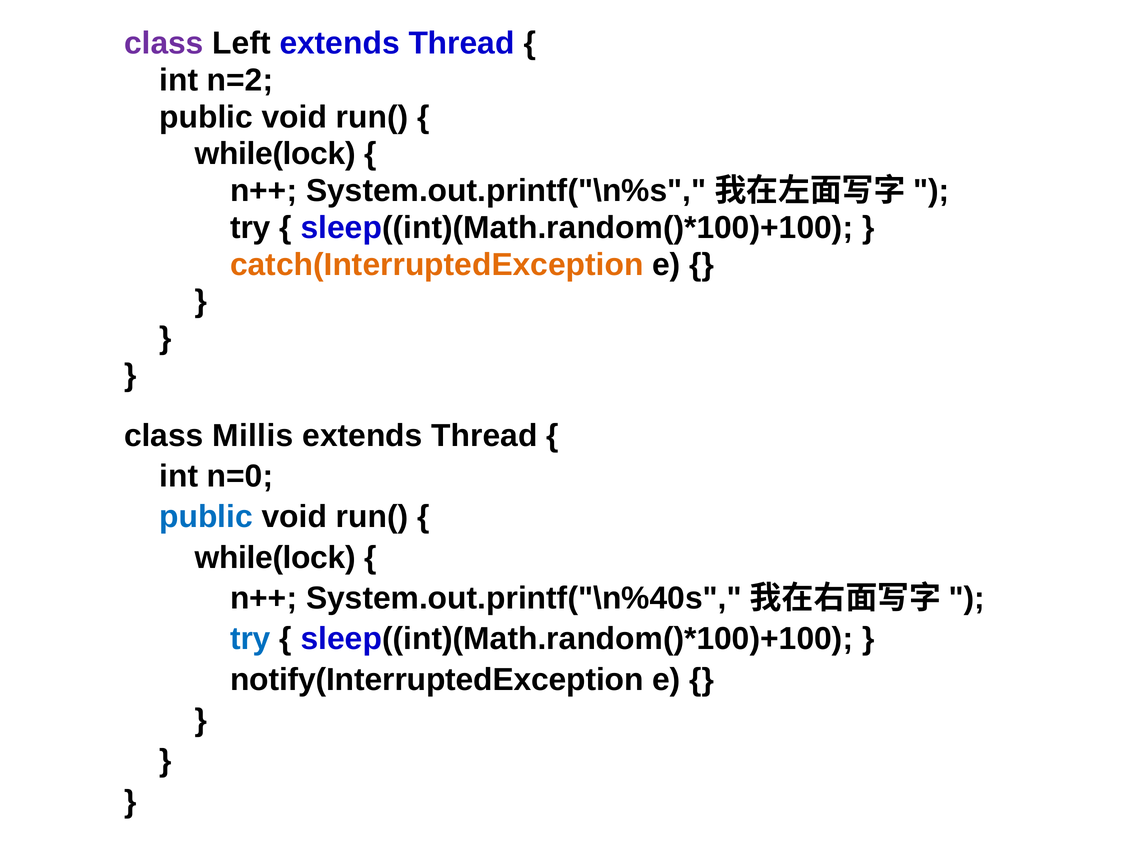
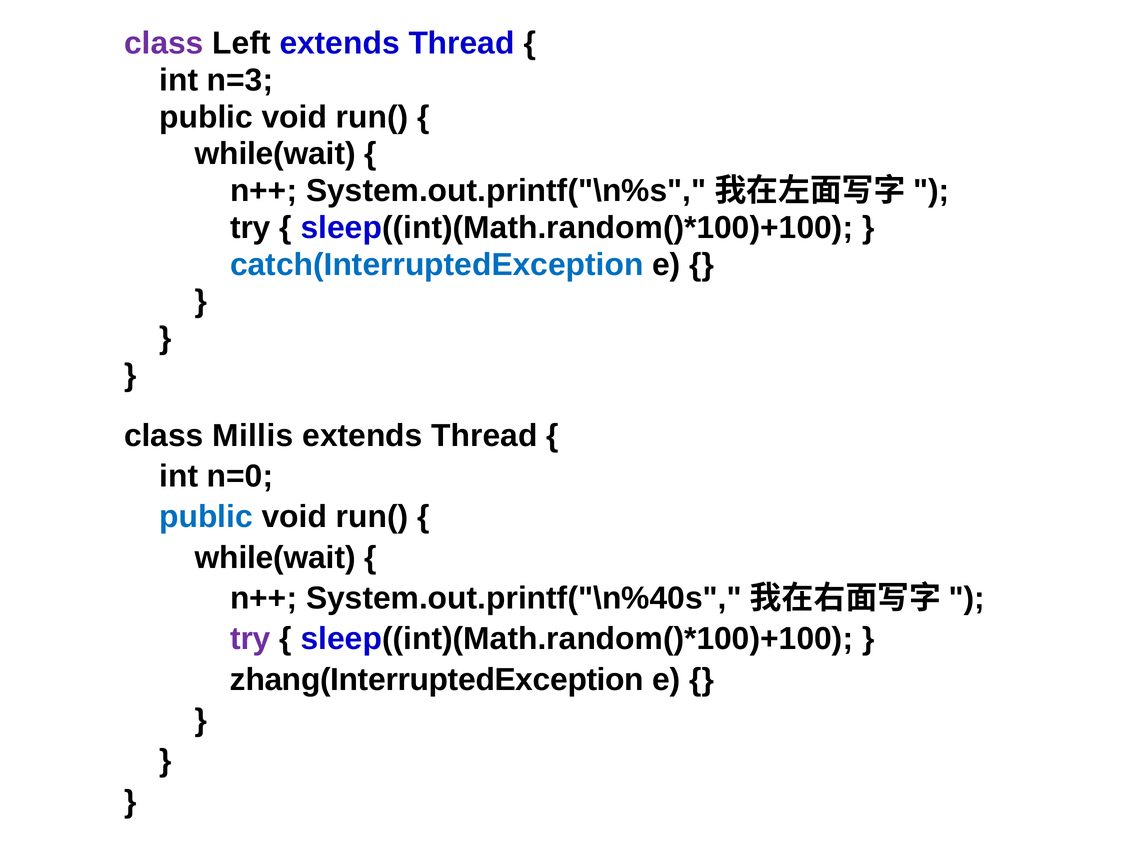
n=2: n=2 -> n=3
while(lock at (275, 154): while(lock -> while(wait
catch(InterruptedException colour: orange -> blue
while(lock at (275, 558): while(lock -> while(wait
try at (250, 639) colour: blue -> purple
notify(InterruptedException: notify(InterruptedException -> zhang(InterruptedException
